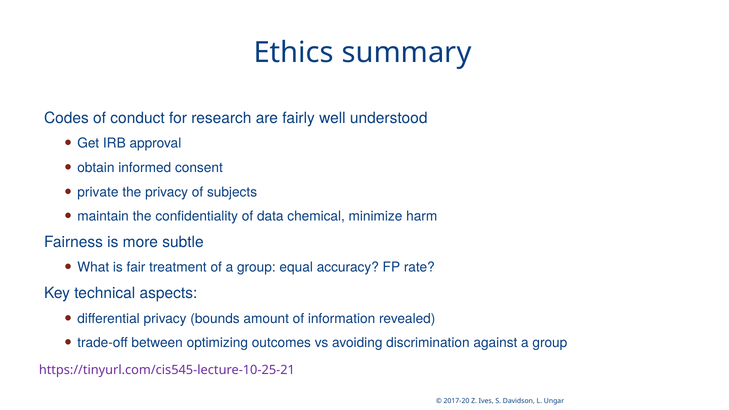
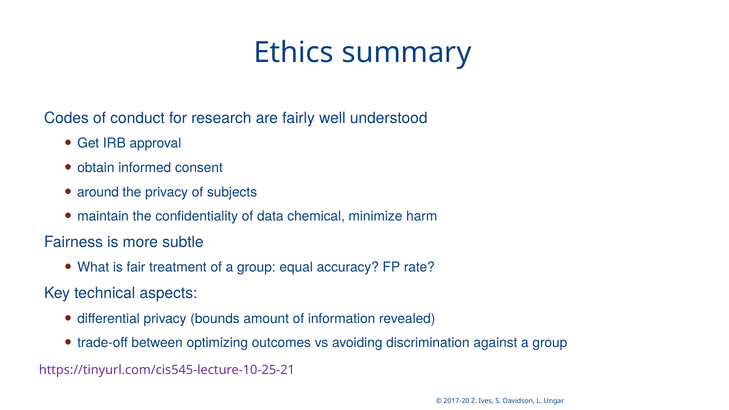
private: private -> around
